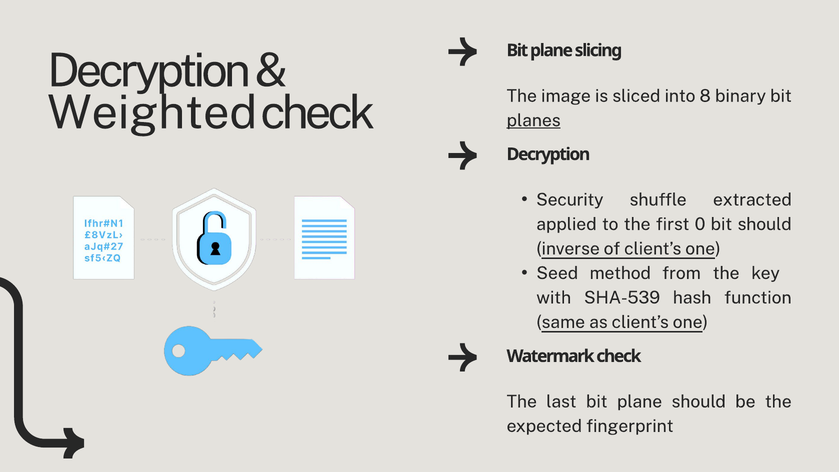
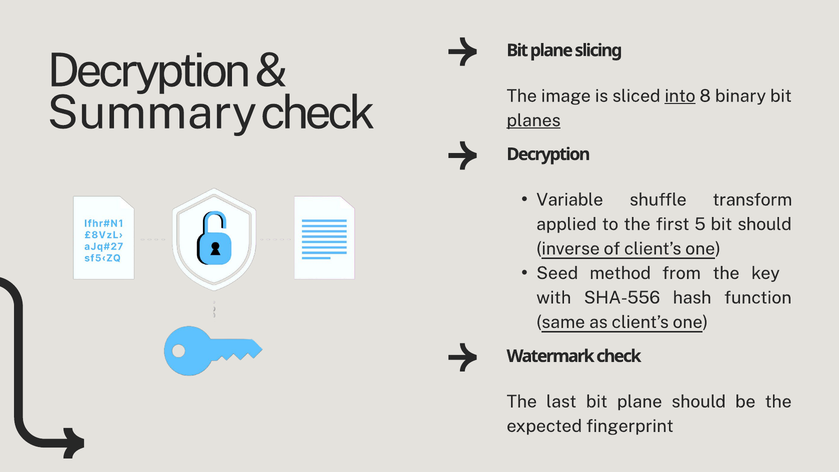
into underline: none -> present
Weighted: Weighted -> Summary
Security: Security -> Variable
extracted: extracted -> transform
0: 0 -> 5
SHA-539: SHA-539 -> SHA-556
